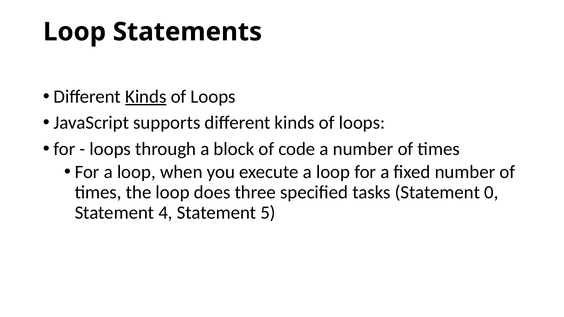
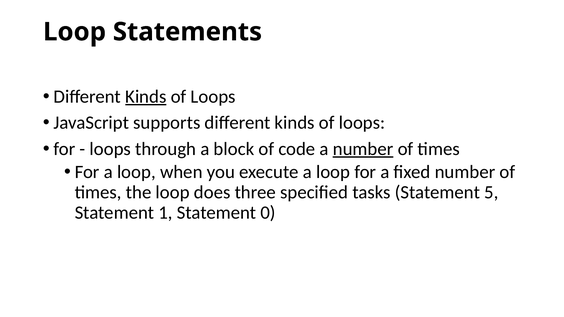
number at (363, 149) underline: none -> present
0: 0 -> 5
4: 4 -> 1
5: 5 -> 0
